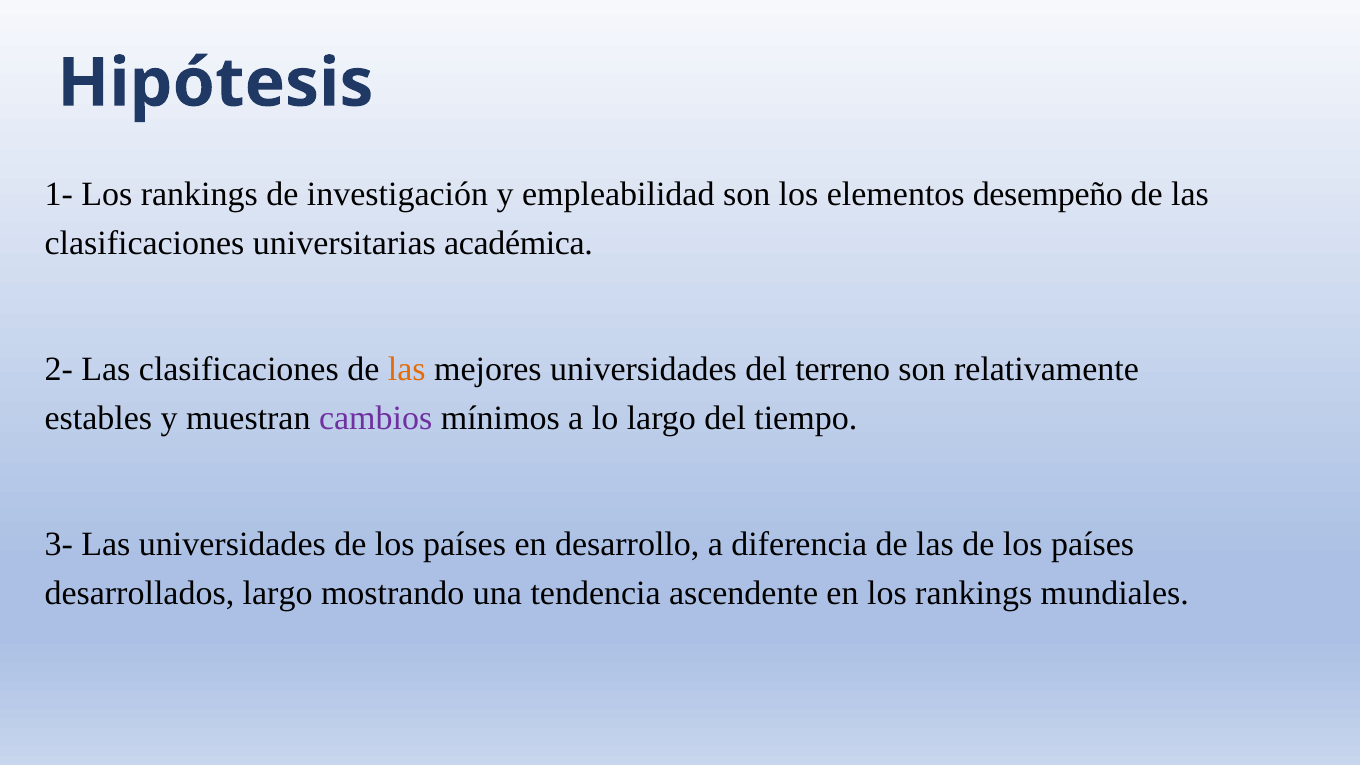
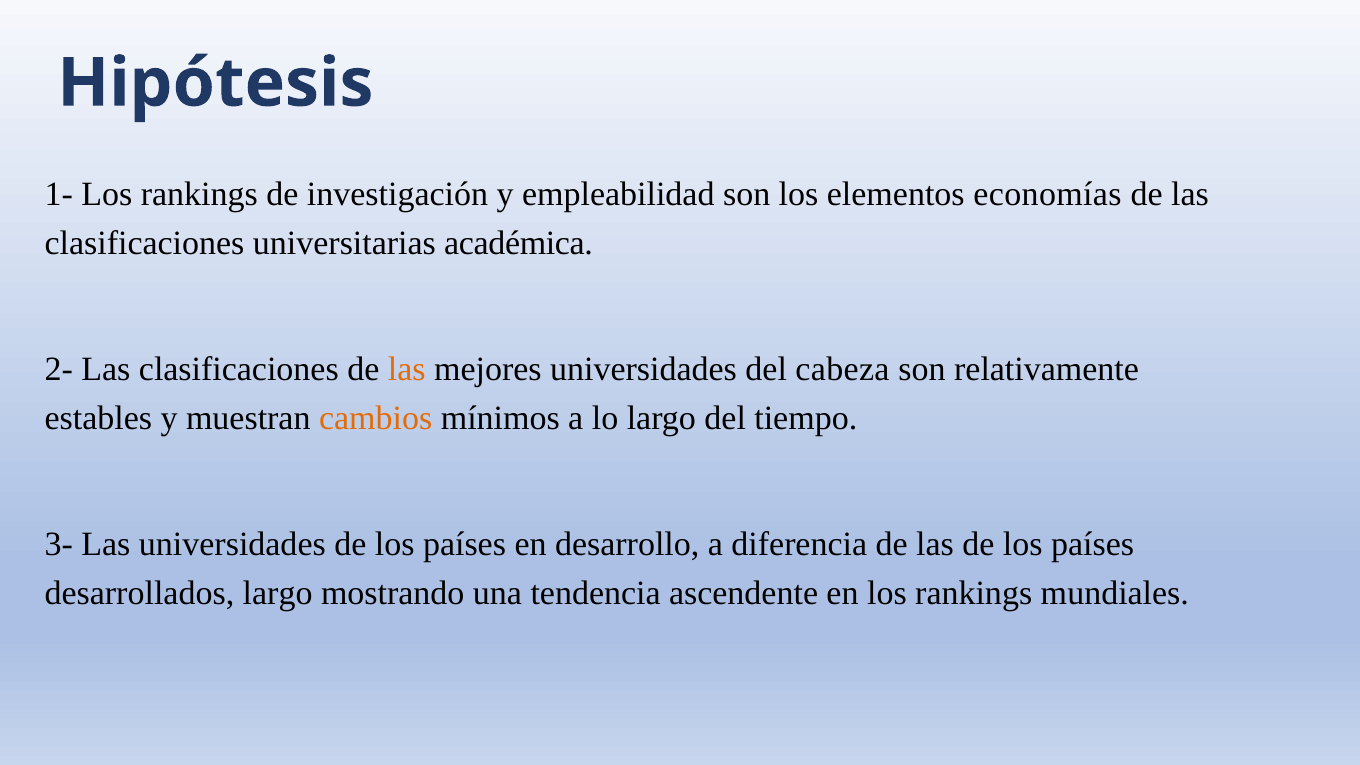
desempeño: desempeño -> economías
terreno: terreno -> cabeza
cambios colour: purple -> orange
